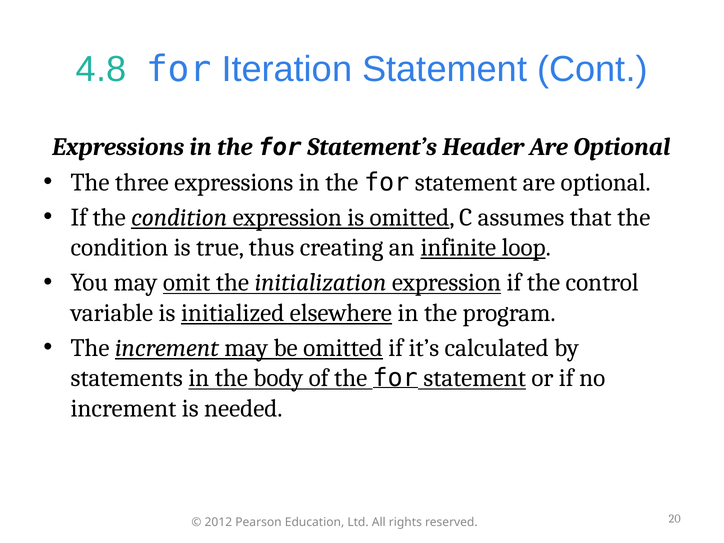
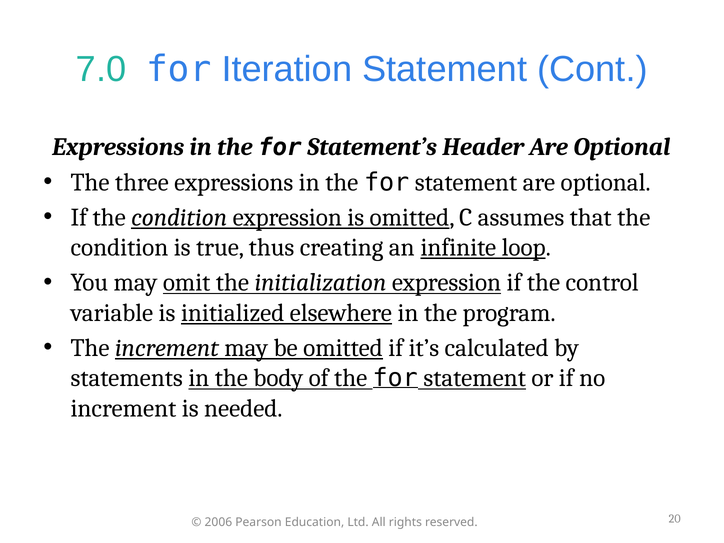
4.8: 4.8 -> 7.0
2012: 2012 -> 2006
